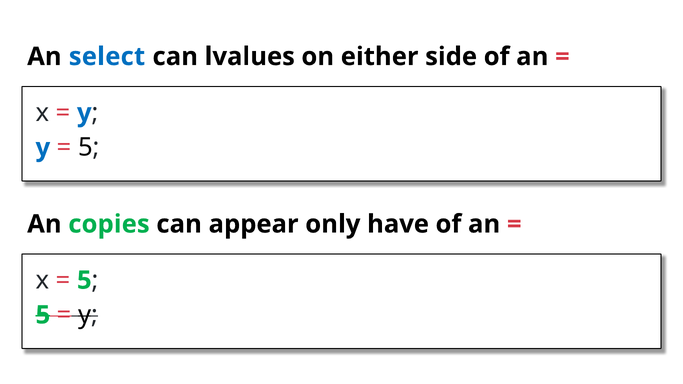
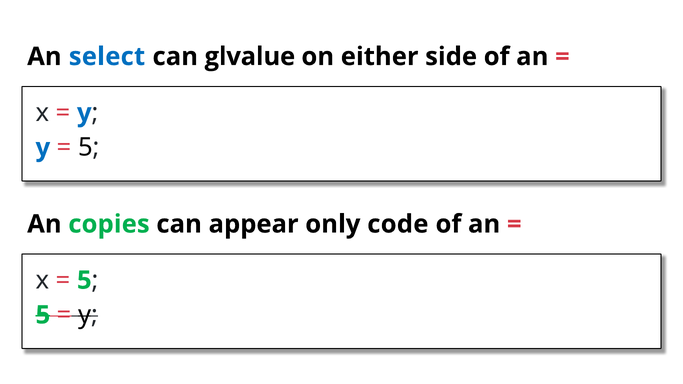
lvalues: lvalues -> glvalue
have: have -> code
